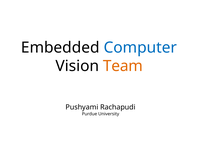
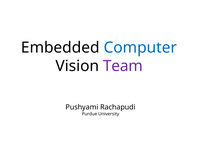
Team colour: orange -> purple
